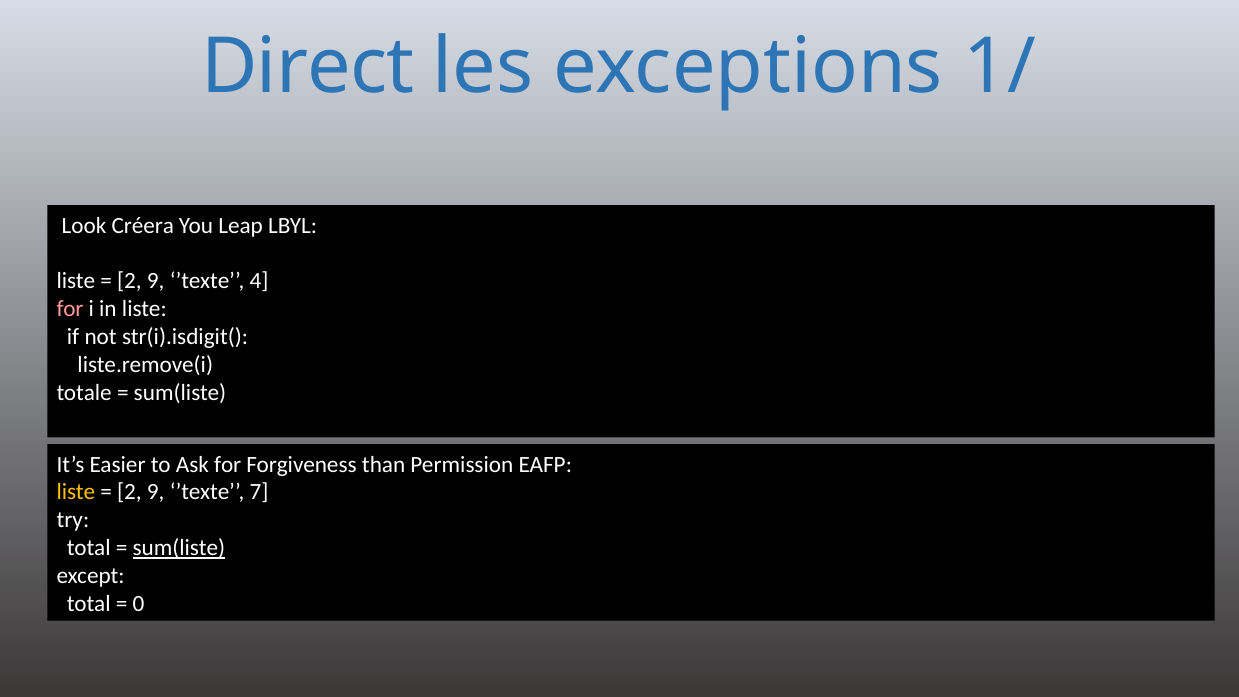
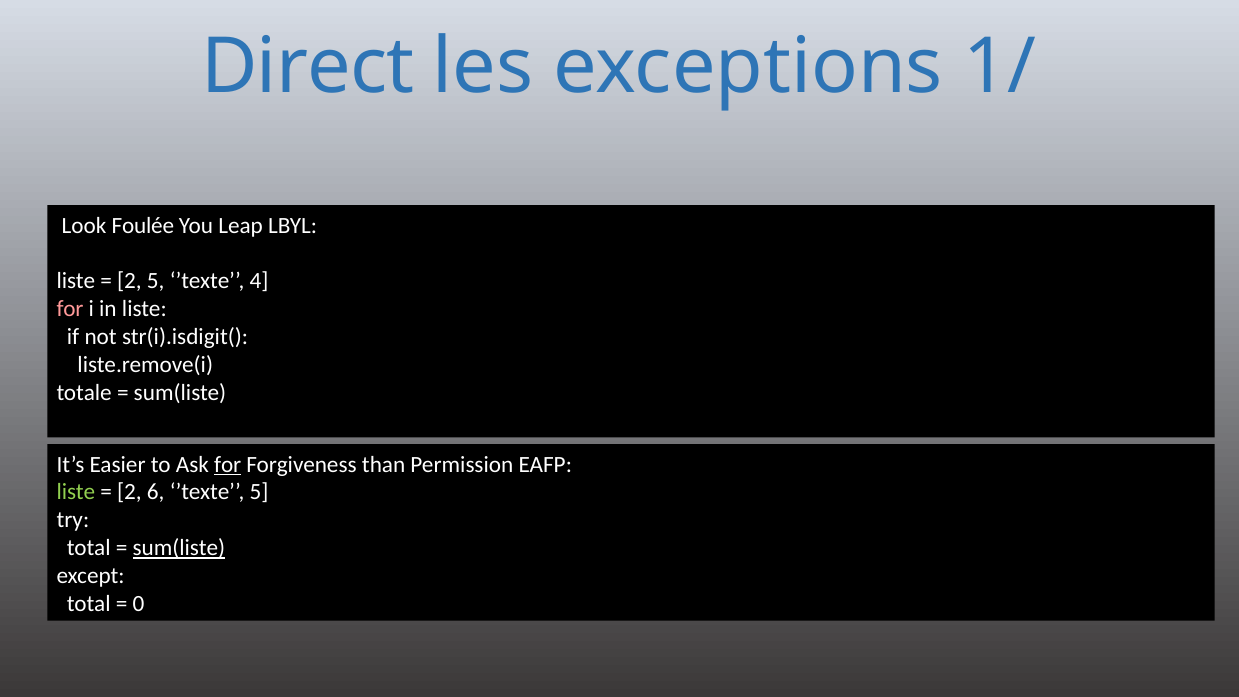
Créera: Créera -> Foulée
9 at (156, 281): 9 -> 5
for at (228, 464) underline: none -> present
liste at (76, 492) colour: yellow -> light green
9 at (156, 492): 9 -> 6
’texte 7: 7 -> 5
